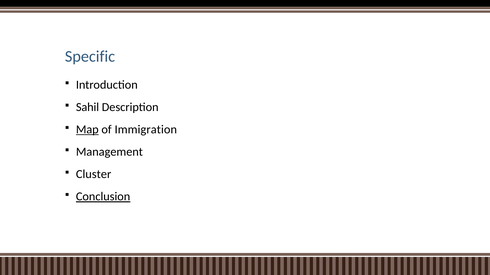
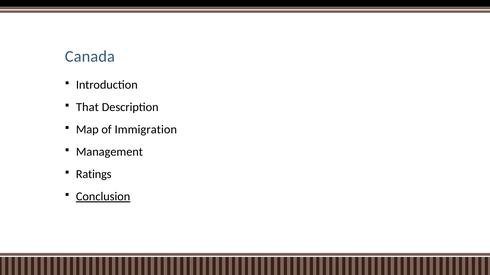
Specific: Specific -> Canada
Sahil: Sahil -> That
Map underline: present -> none
Cluster: Cluster -> Ratings
